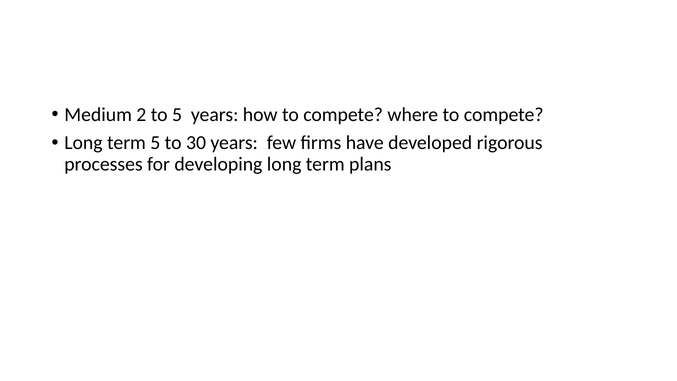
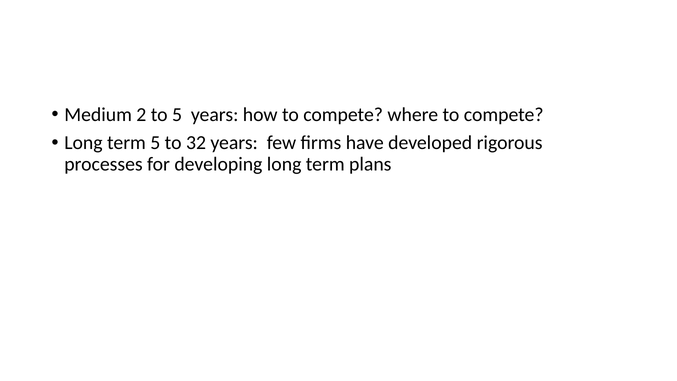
30: 30 -> 32
